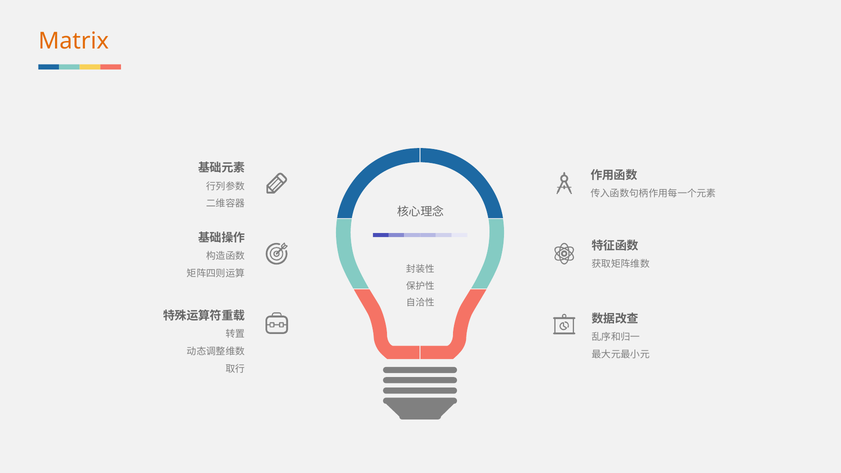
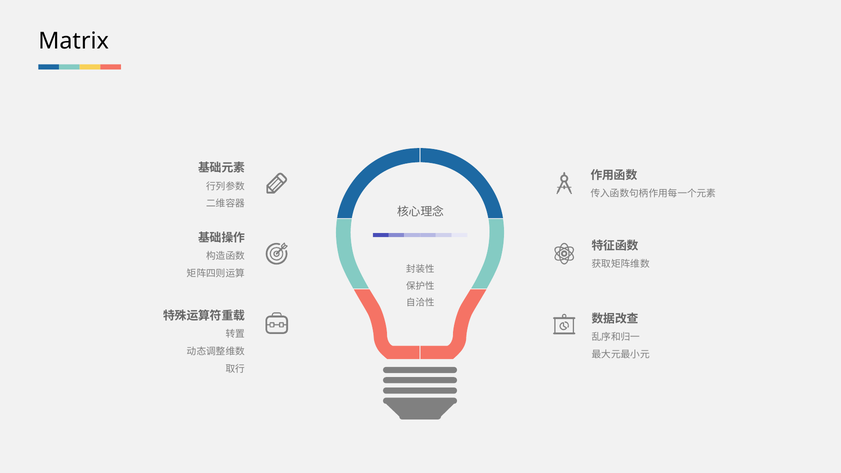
Matrix colour: orange -> black
